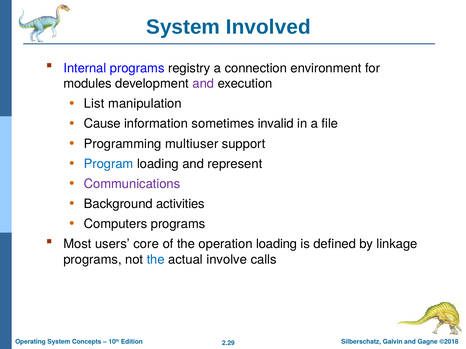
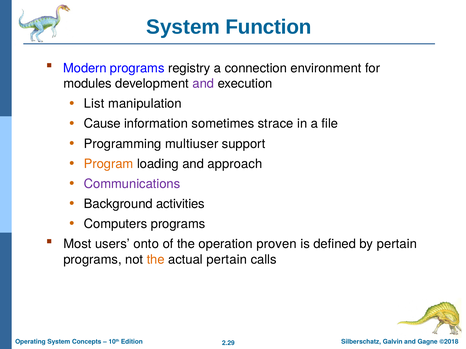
Involved: Involved -> Function
Internal: Internal -> Modern
invalid: invalid -> strace
Program colour: blue -> orange
represent: represent -> approach
core: core -> onto
operation loading: loading -> proven
by linkage: linkage -> pertain
the at (156, 260) colour: blue -> orange
actual involve: involve -> pertain
